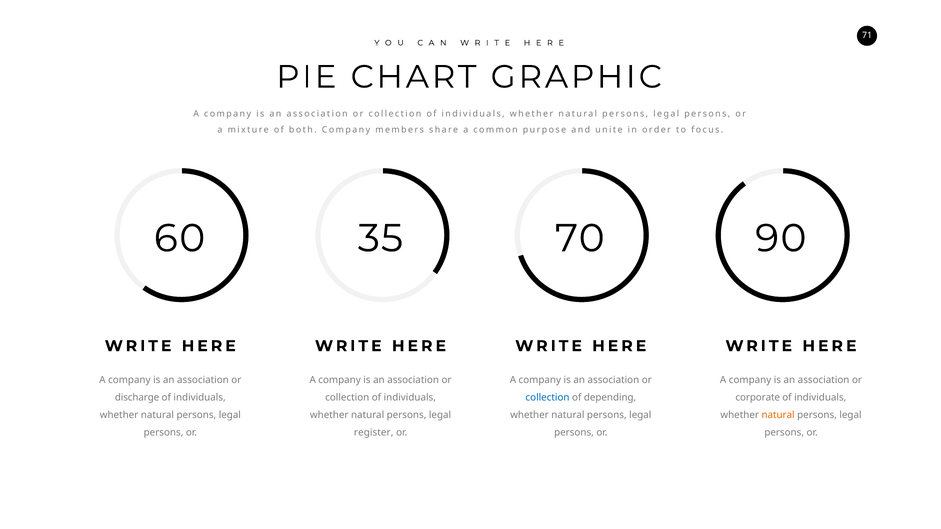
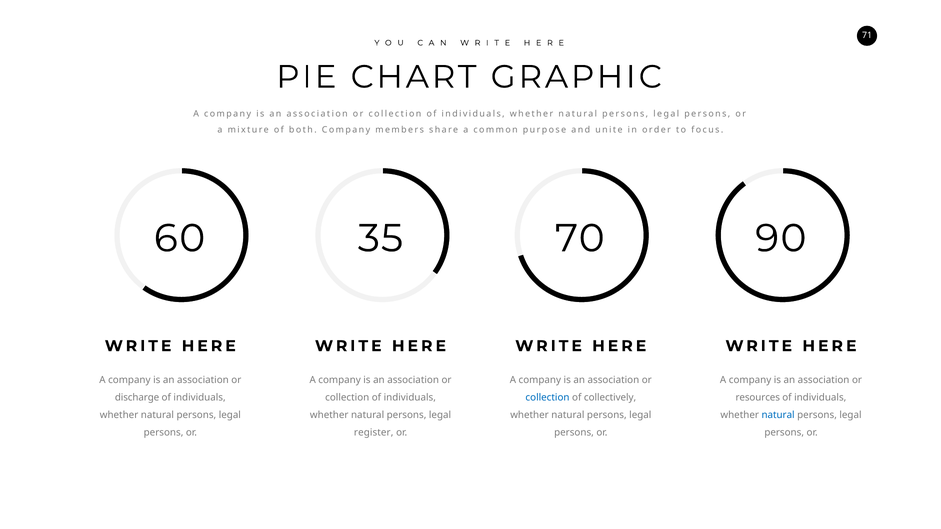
depending: depending -> collectively
corporate: corporate -> resources
natural at (778, 415) colour: orange -> blue
